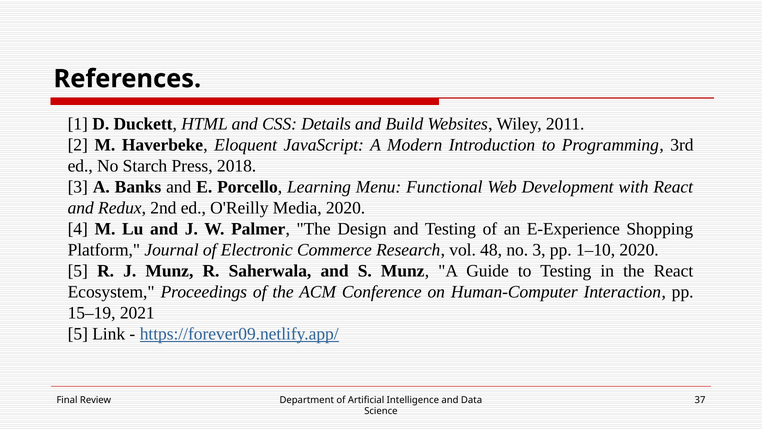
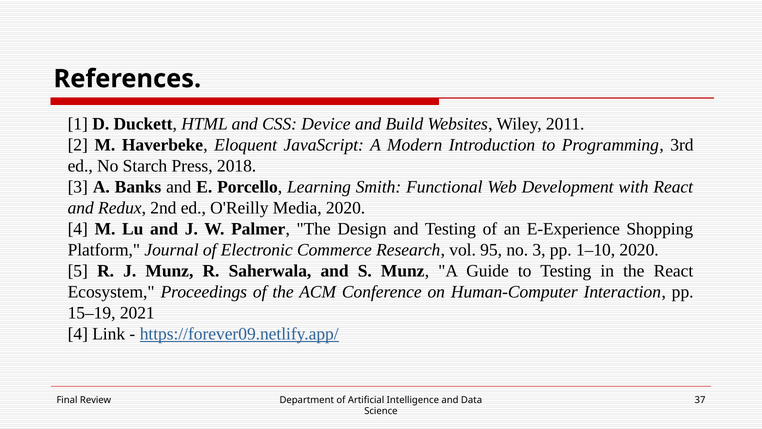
Details: Details -> Device
Menu: Menu -> Smith
48: 48 -> 95
5 at (78, 334): 5 -> 4
